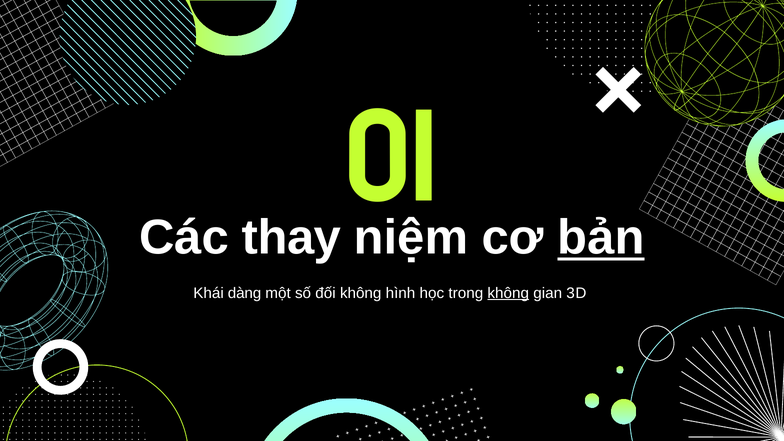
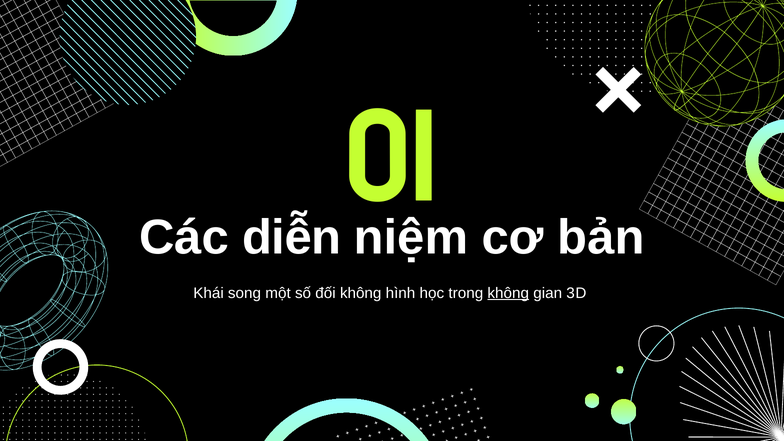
thay: thay -> diễn
bản underline: present -> none
dàng: dàng -> song
